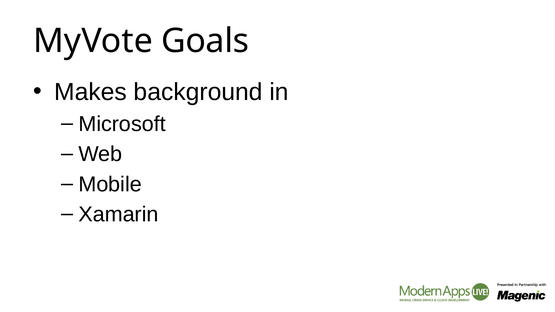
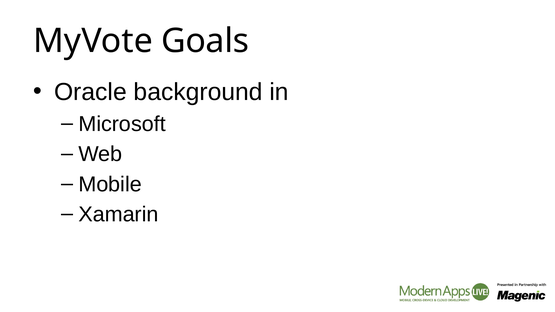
Makes: Makes -> Oracle
